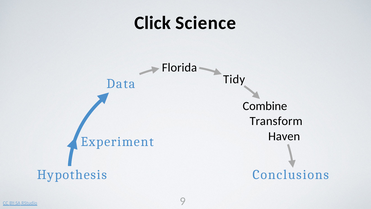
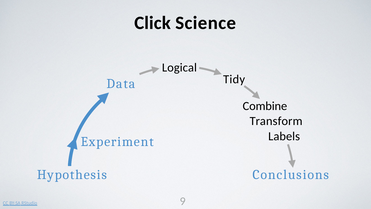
Florida: Florida -> Logical
Haven: Haven -> Labels
